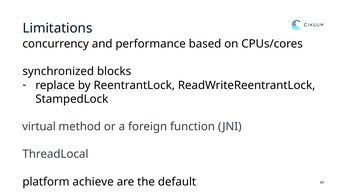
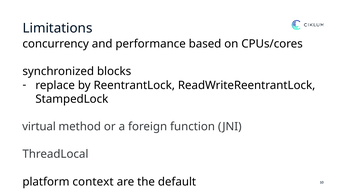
achieve: achieve -> context
